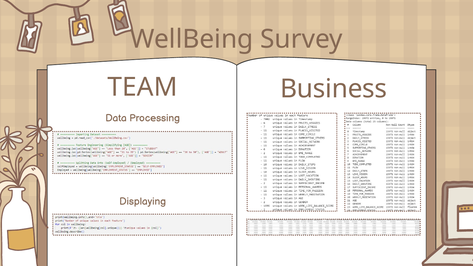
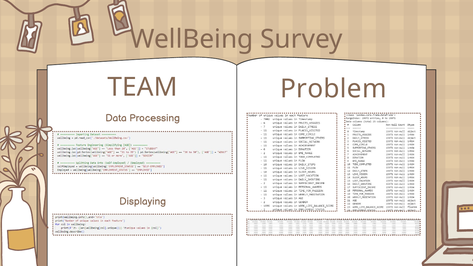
Business: Business -> Problem
